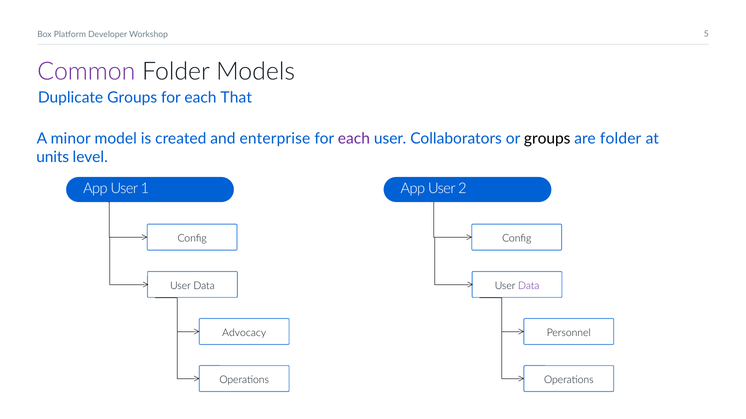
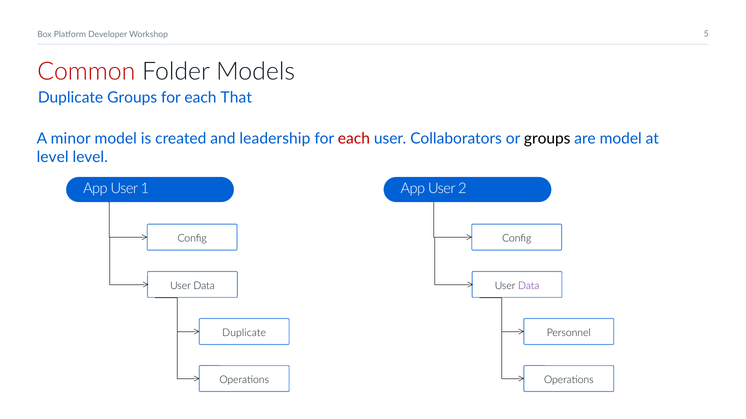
Common colour: purple -> red
enterprise: enterprise -> leadership
each at (354, 139) colour: purple -> red
are folder: folder -> model
units at (53, 157): units -> level
Advocacy at (244, 333): Advocacy -> Duplicate
